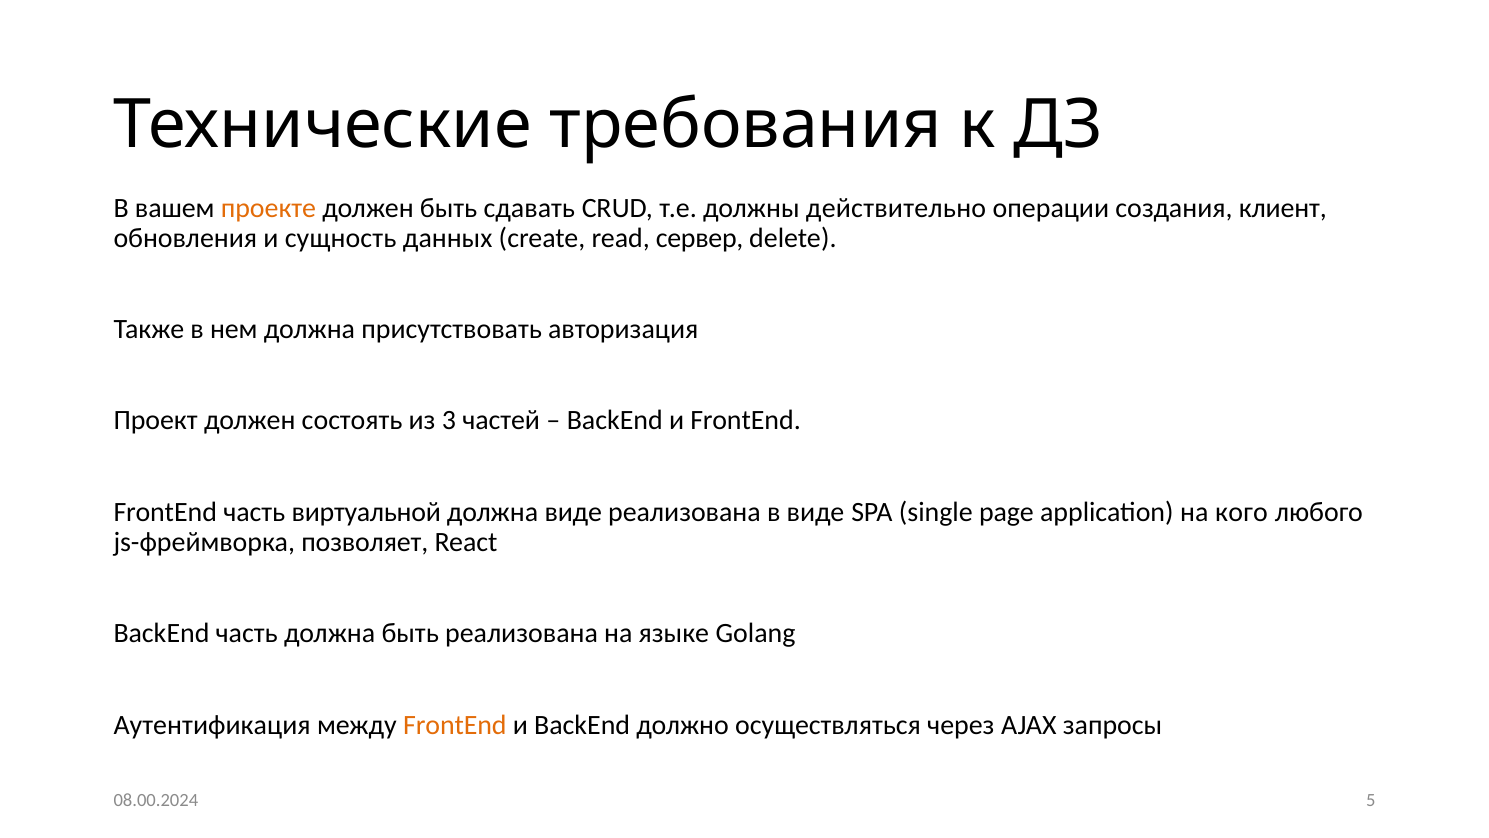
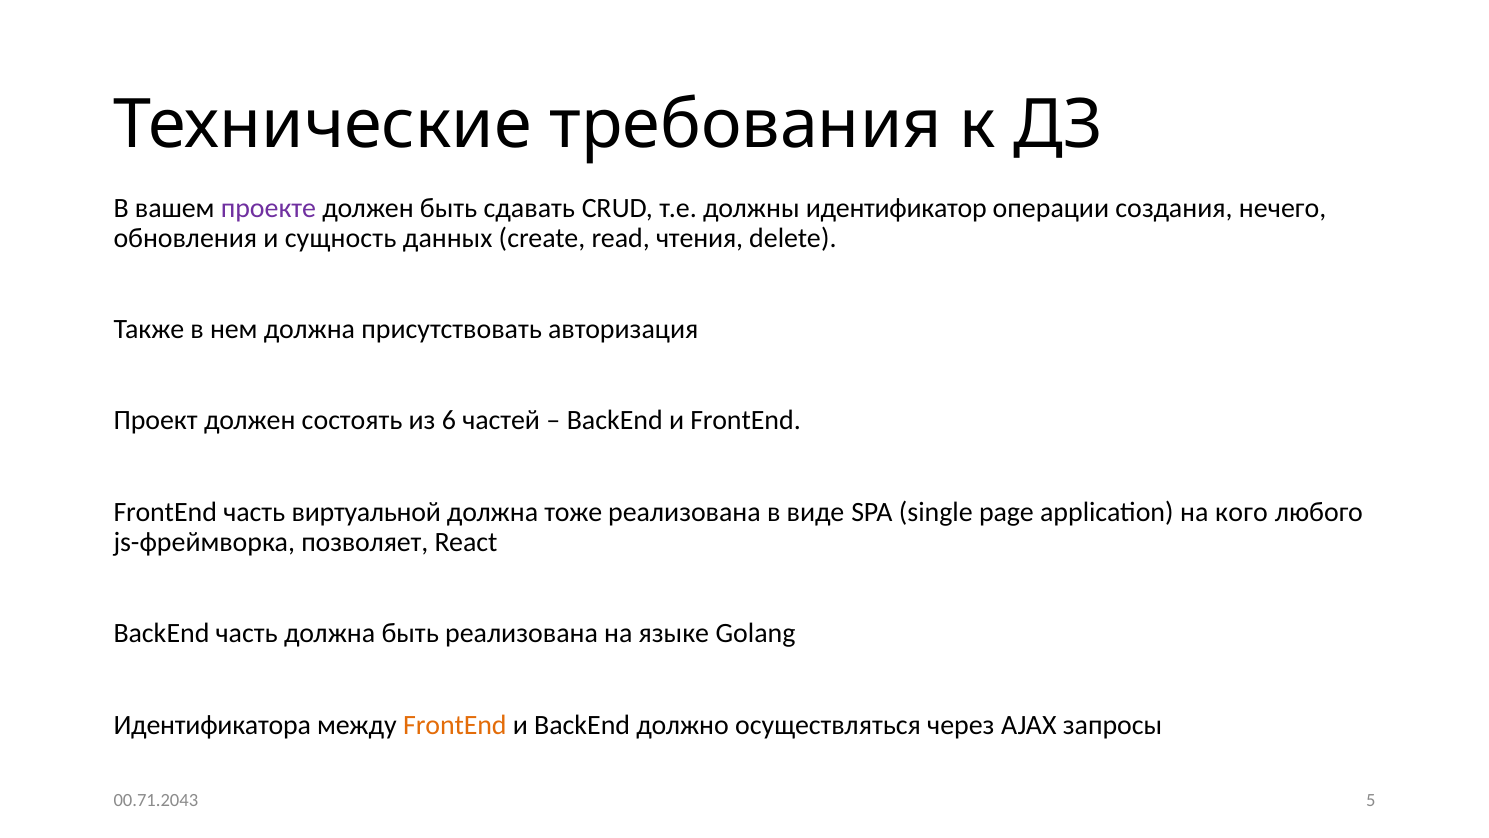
проекте colour: orange -> purple
действительно: действительно -> идентификатор
клиент: клиент -> нечего
сервер: сервер -> чтения
3: 3 -> 6
должна виде: виде -> тоже
Аутентификация: Аутентификация -> Идентификатора
08.00.2024: 08.00.2024 -> 00.71.2043
